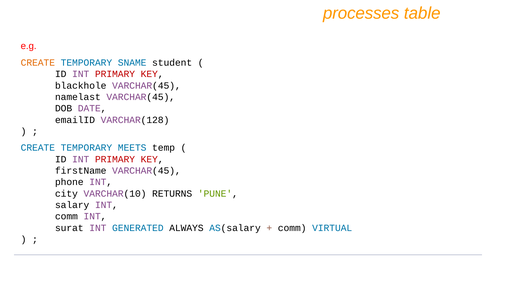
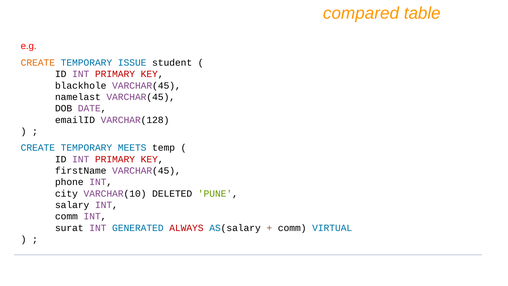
processes: processes -> compared
SNAME: SNAME -> ISSUE
RETURNS: RETURNS -> DELETED
ALWAYS colour: black -> red
